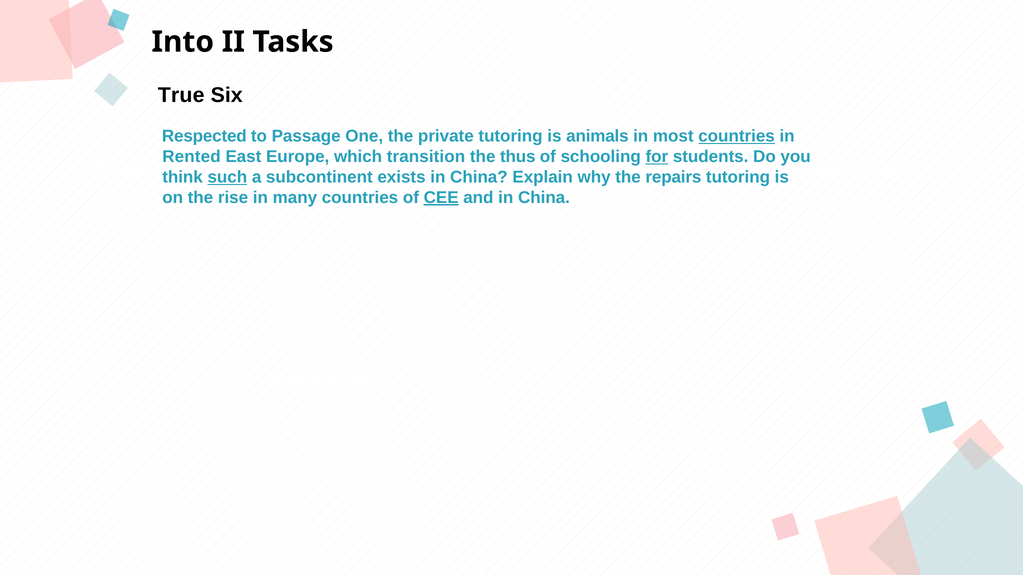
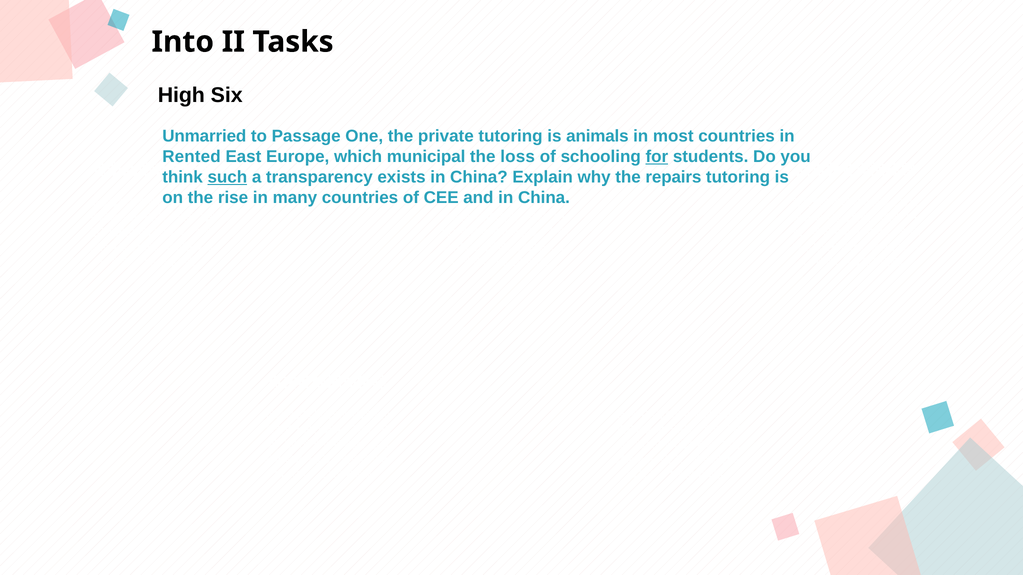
True: True -> High
Respected: Respected -> Unmarried
countries at (737, 136) underline: present -> none
transition: transition -> municipal
thus: thus -> loss
subcontinent: subcontinent -> transparency
CEE underline: present -> none
